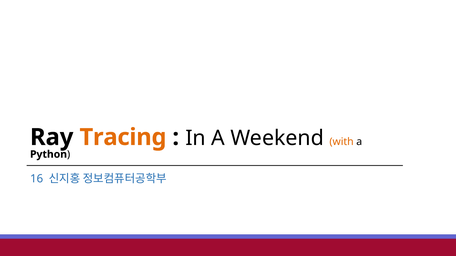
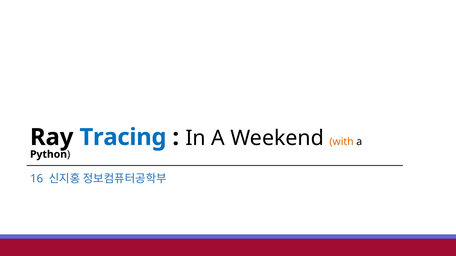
Tracing colour: orange -> blue
